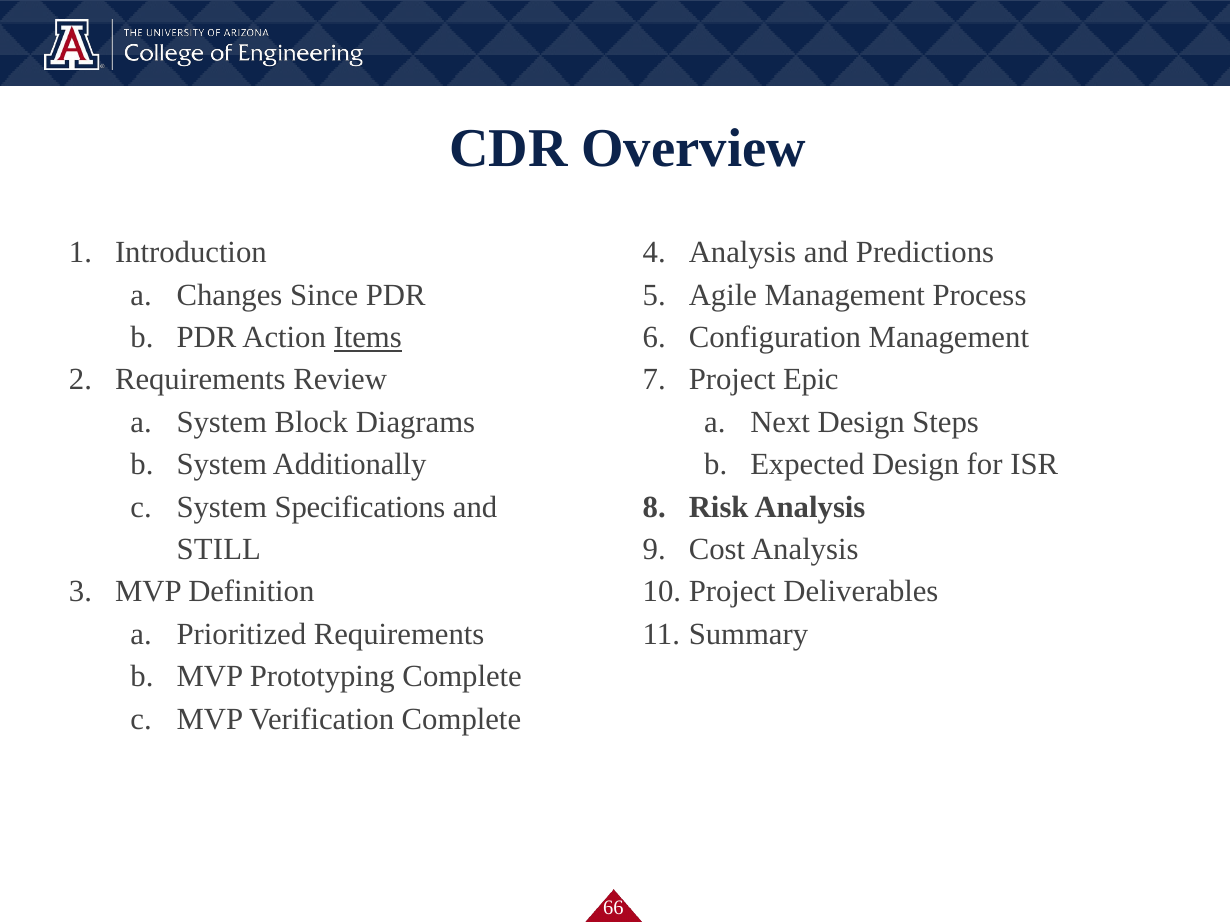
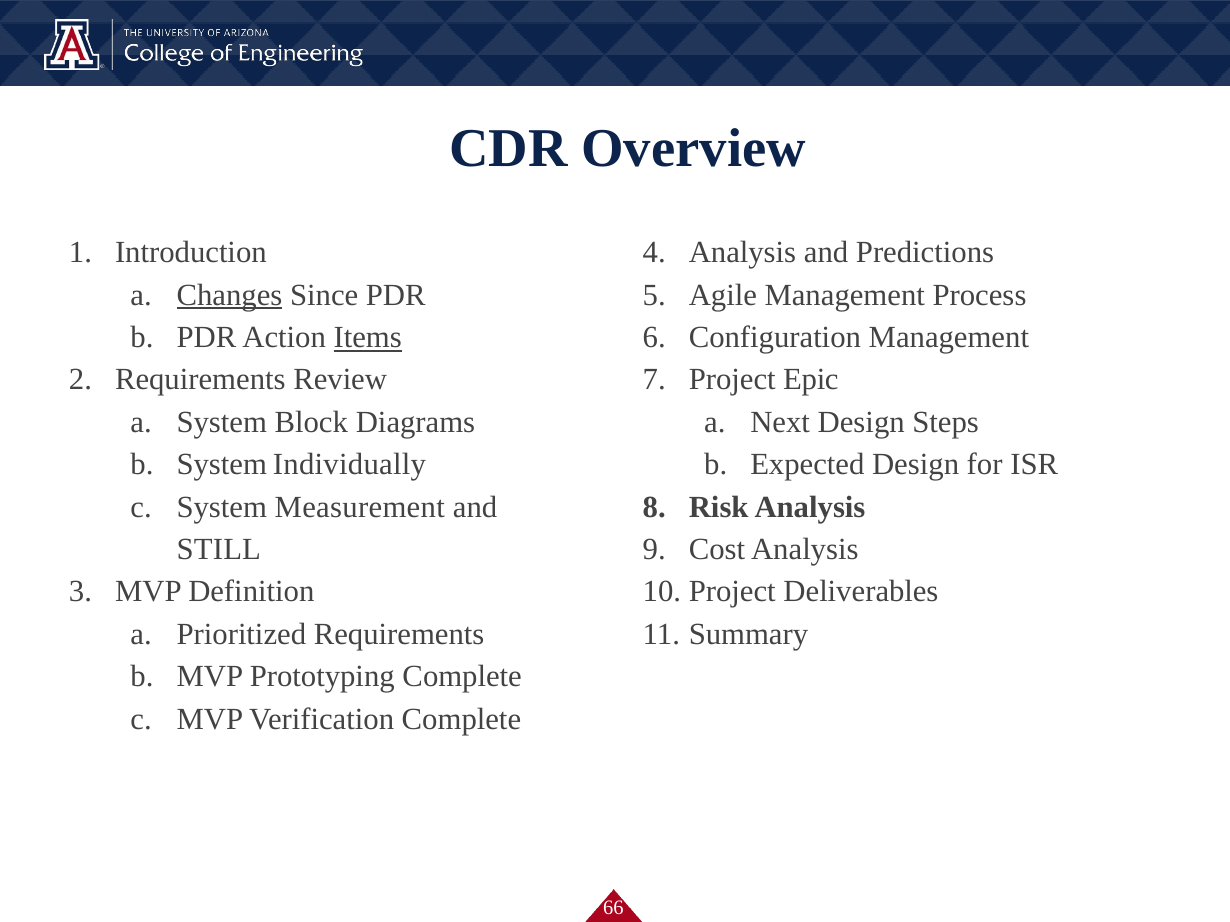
Changes underline: none -> present
Additionally: Additionally -> Individually
Specifications: Specifications -> Measurement
